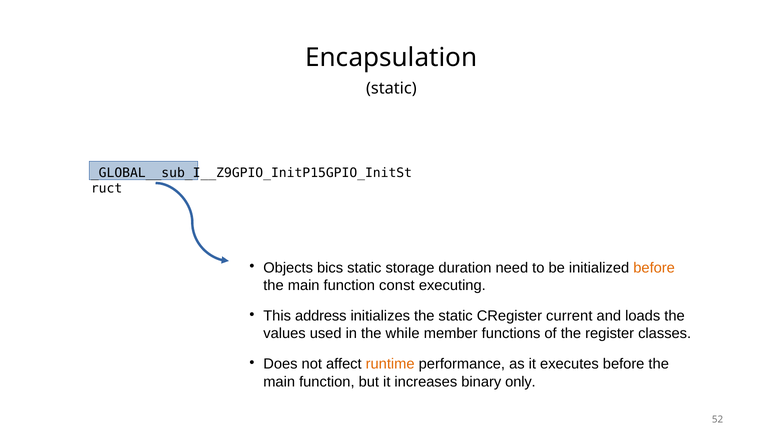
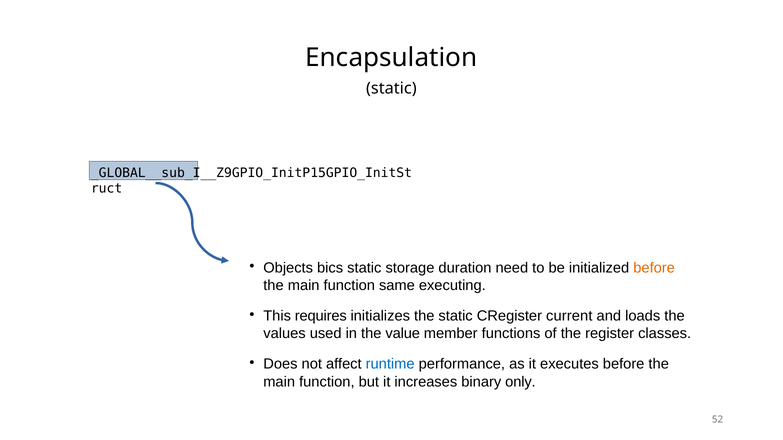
const: const -> same
address: address -> requires
while: while -> value
runtime colour: orange -> blue
